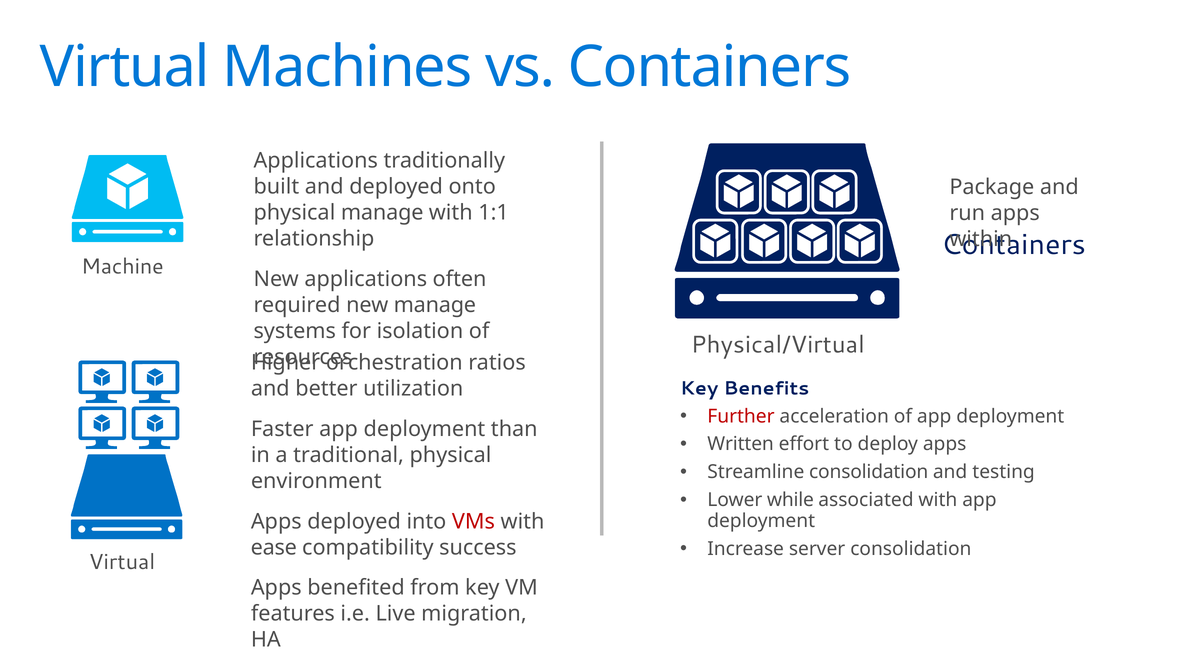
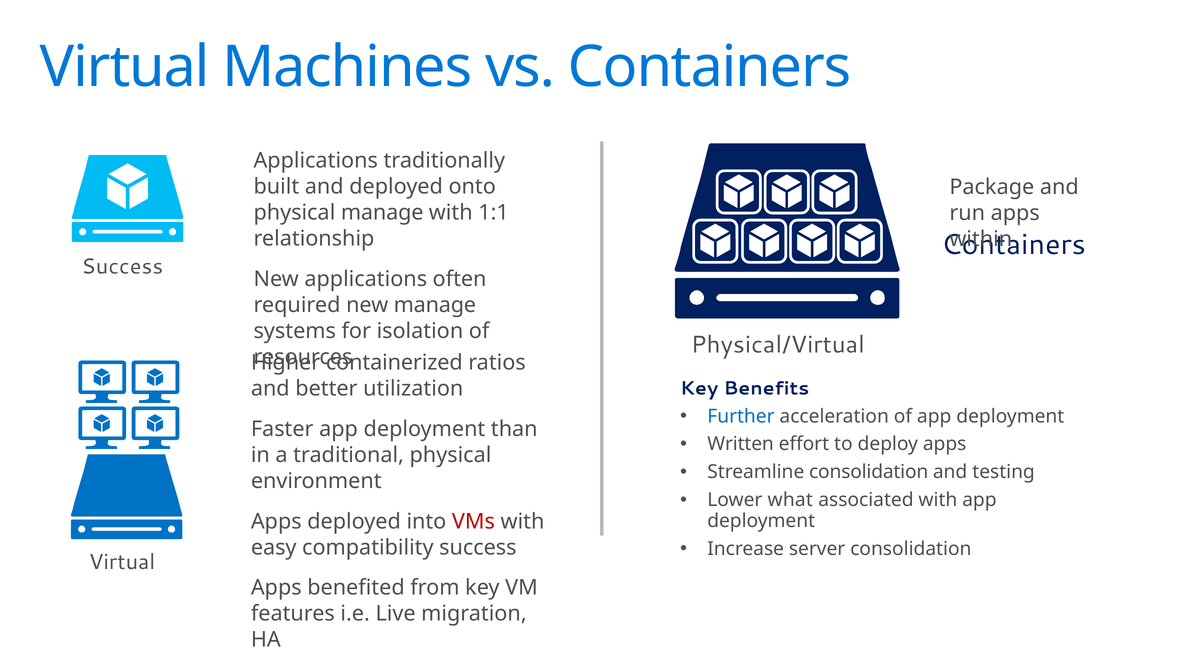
Machine at (122, 267): Machine -> Success
orchestration: orchestration -> containerized
Further colour: red -> blue
while: while -> what
ease: ease -> easy
